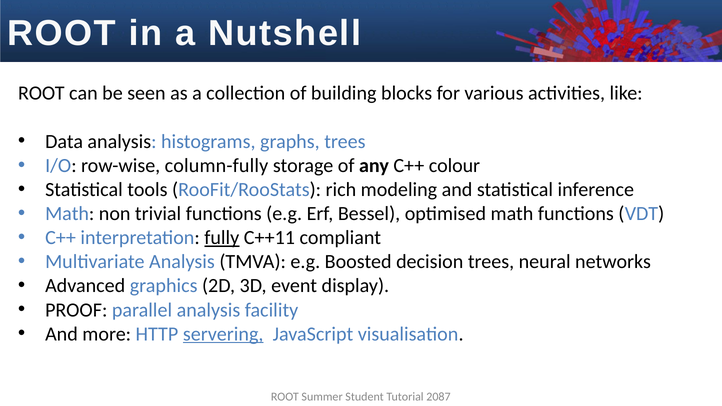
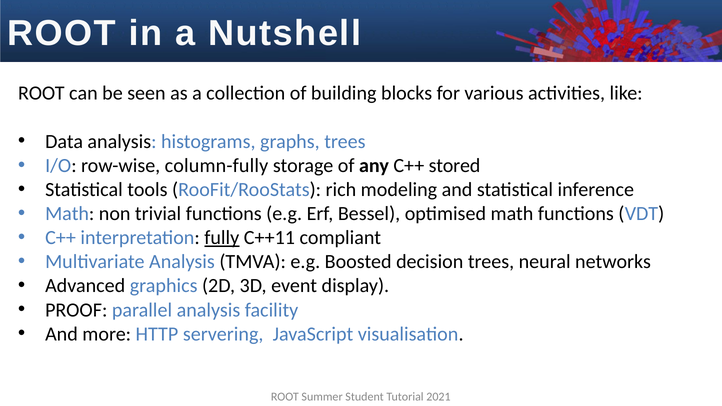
colour: colour -> stored
servering underline: present -> none
2087: 2087 -> 2021
